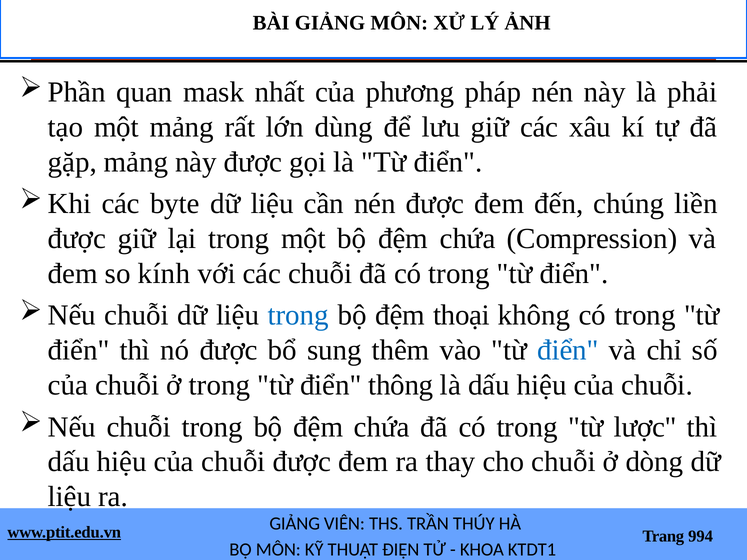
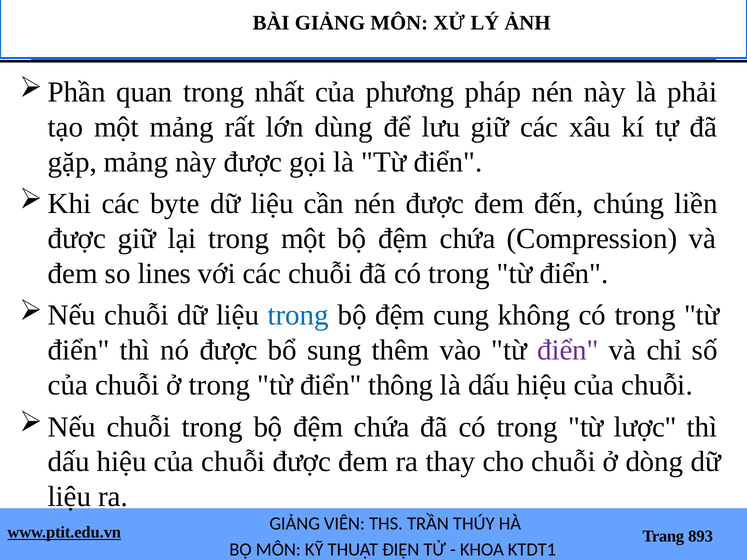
quan mask: mask -> trong
kính: kính -> lines
thoại: thoại -> cung
điển at (568, 350) colour: blue -> purple
994: 994 -> 893
